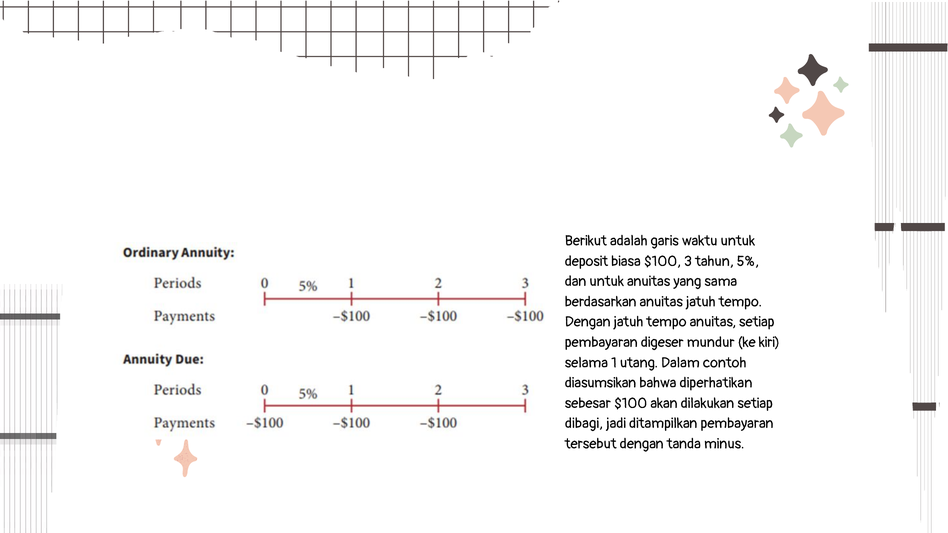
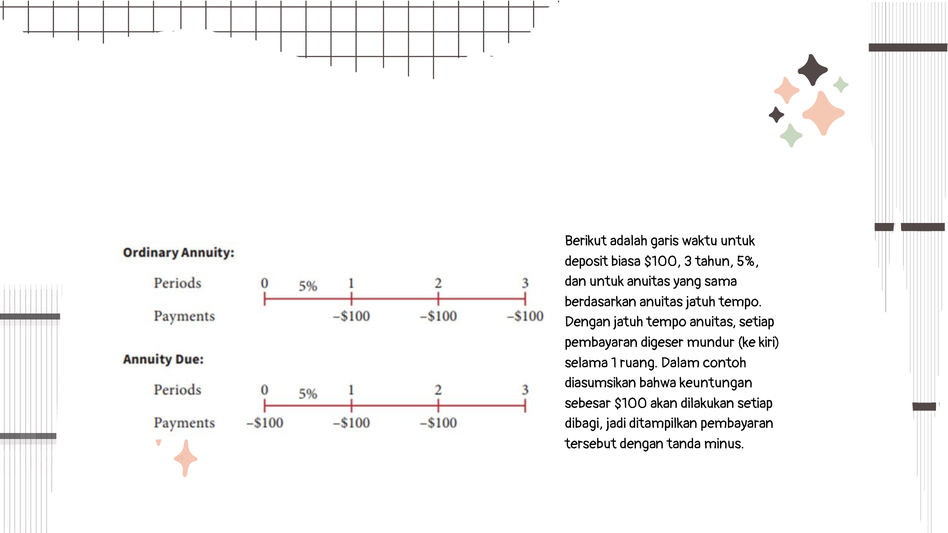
utang: utang -> ruang
diperhatikan: diperhatikan -> keuntungan
